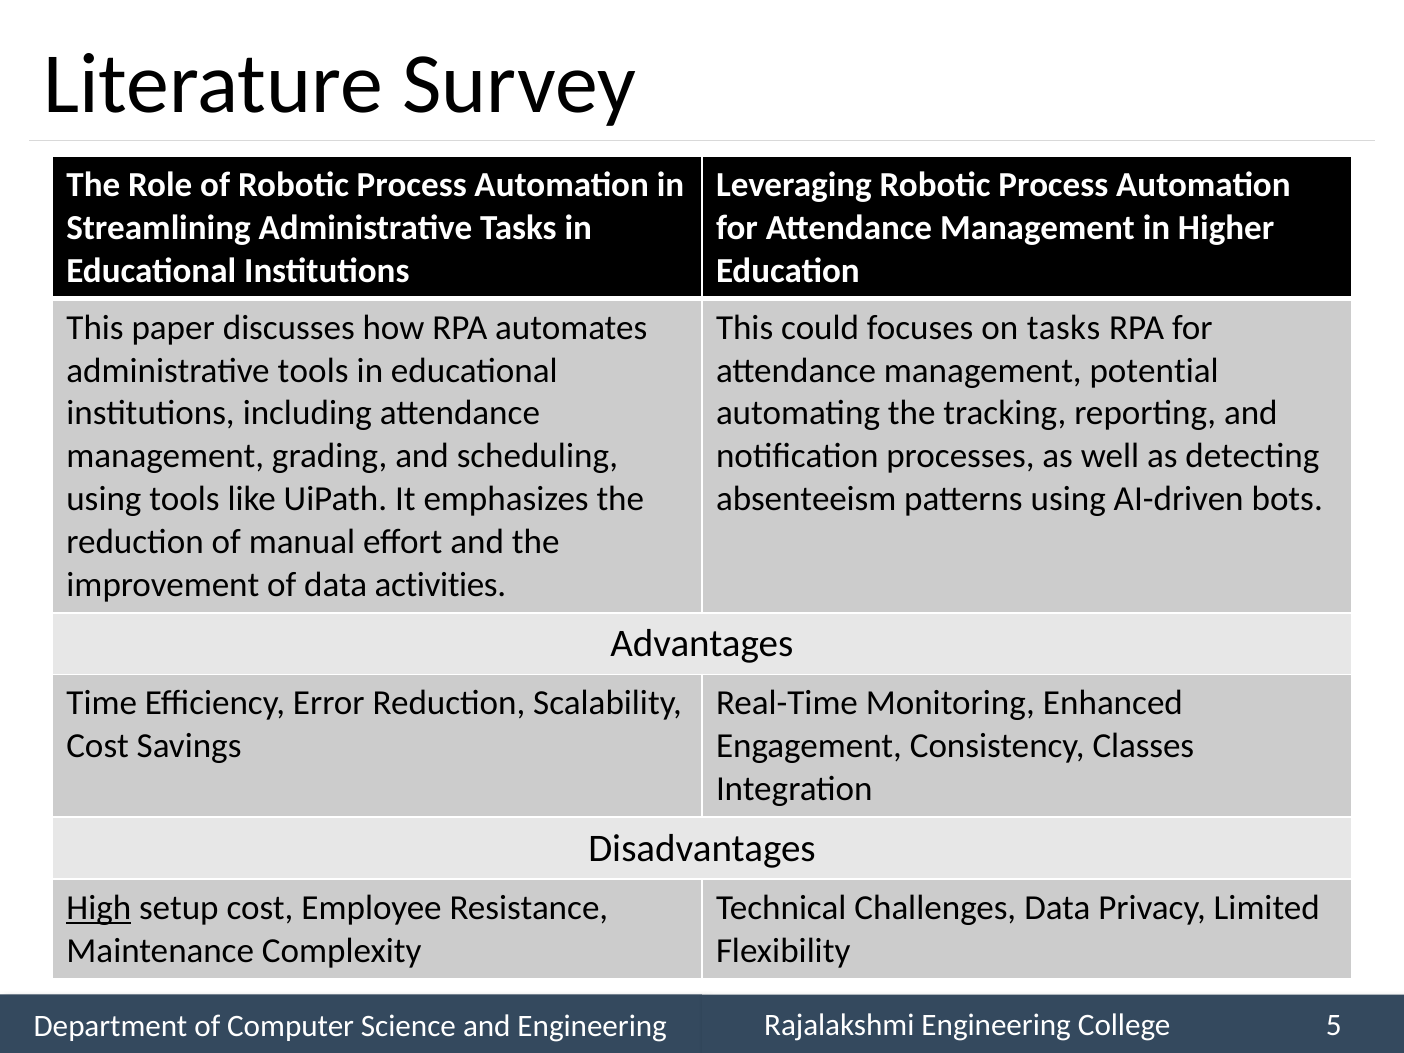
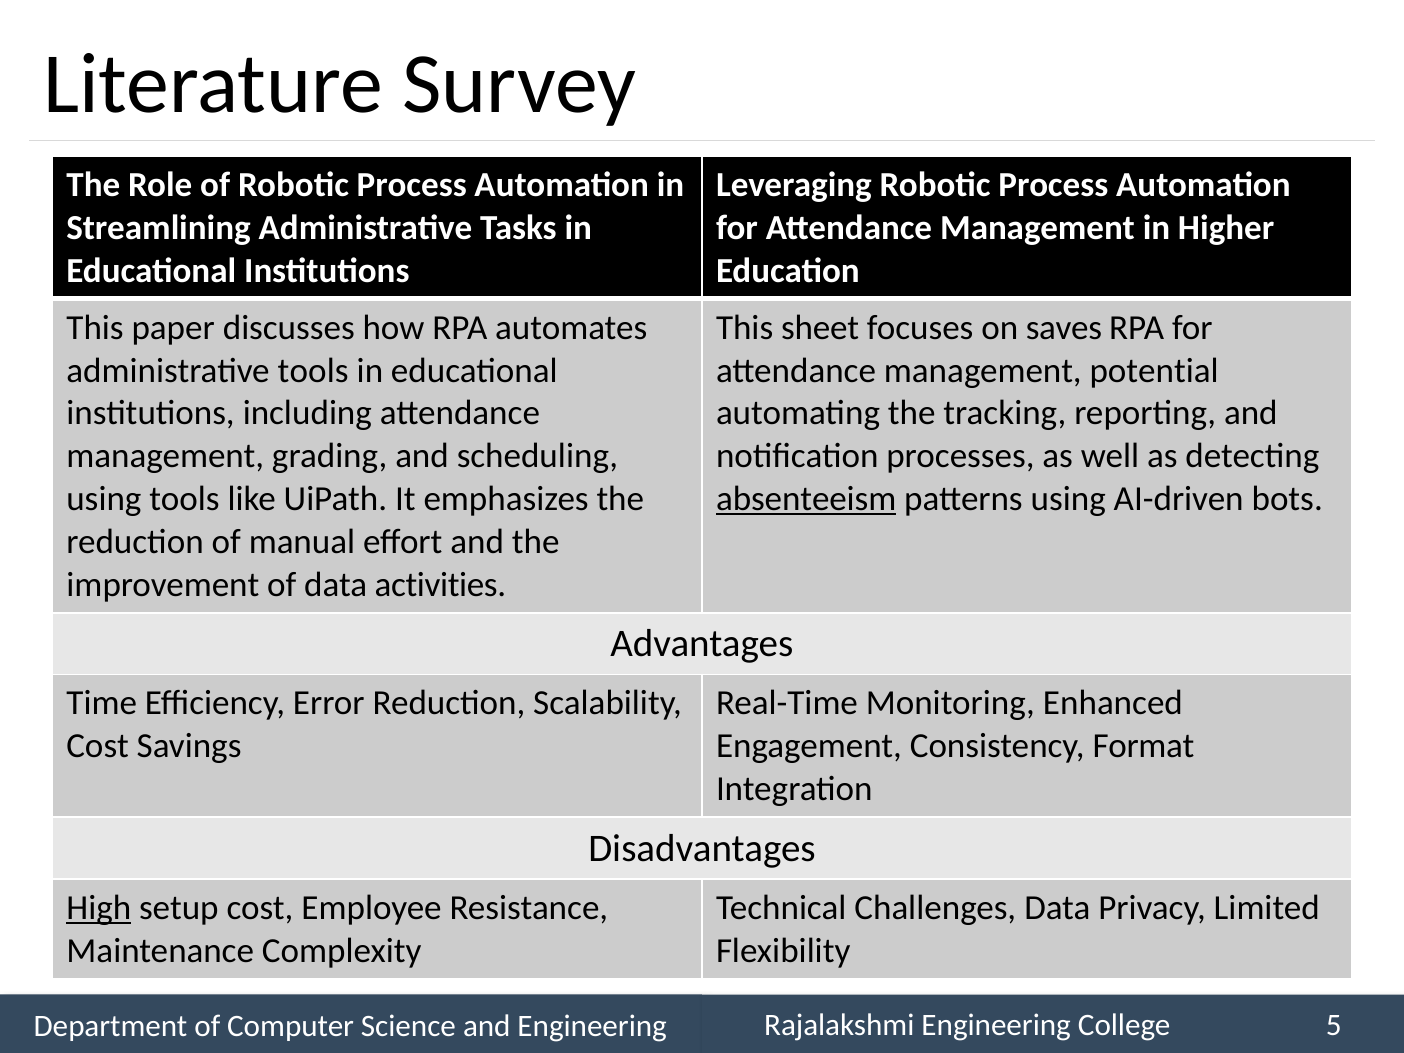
could: could -> sheet
on tasks: tasks -> saves
absenteeism underline: none -> present
Classes: Classes -> Format
